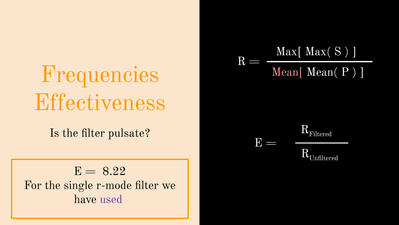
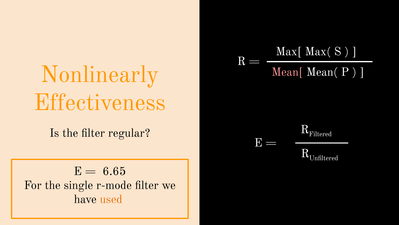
Frequencies: Frequencies -> Nonlinearly
pulsate: pulsate -> regular
8.22: 8.22 -> 6.65
used colour: purple -> orange
